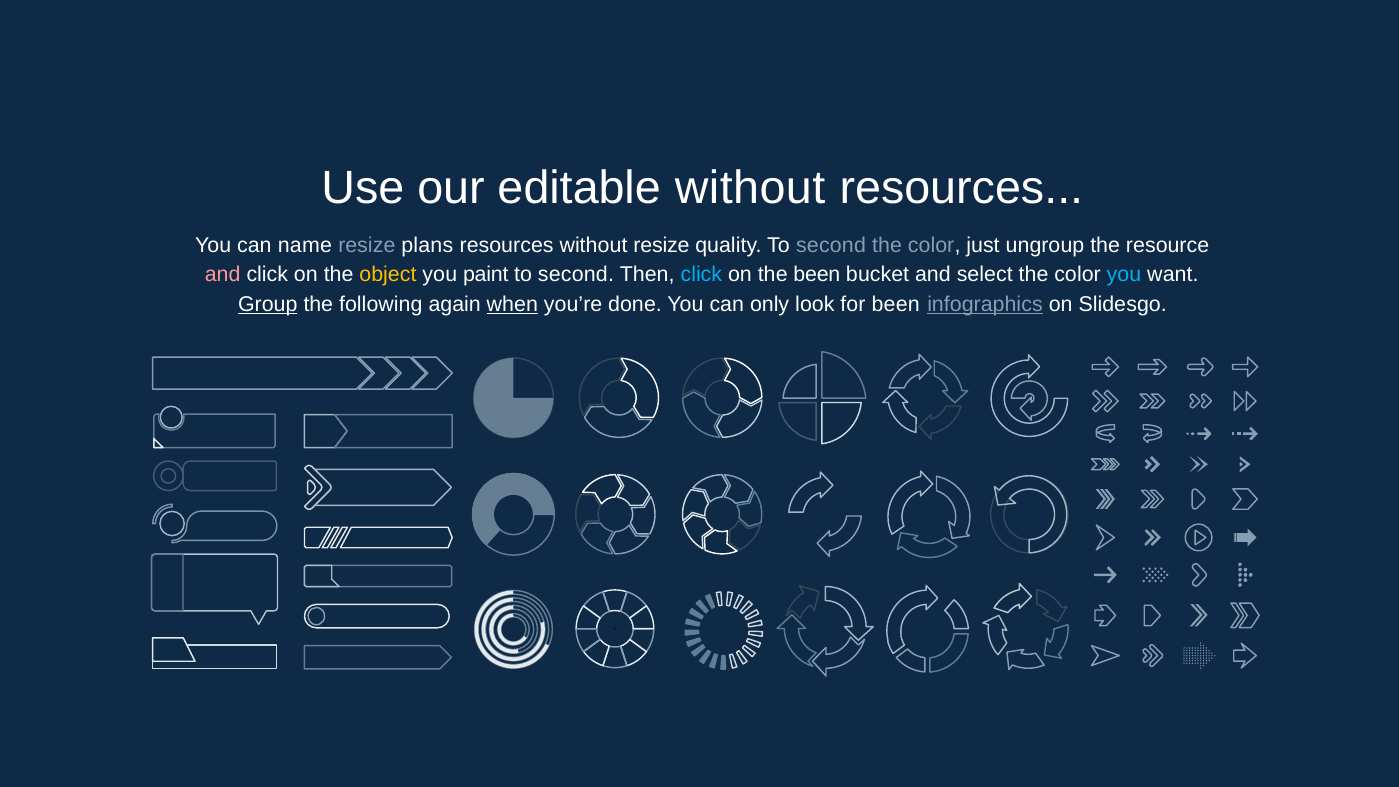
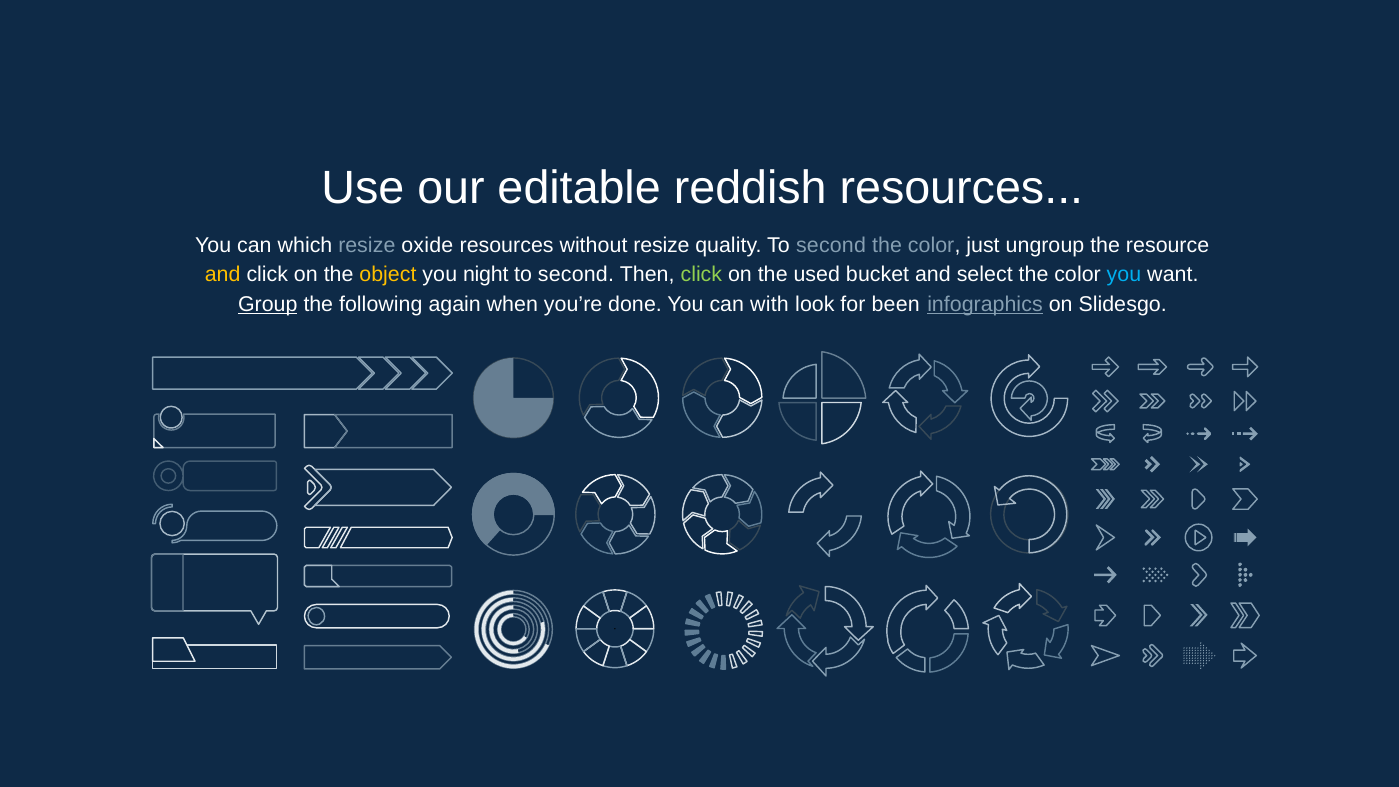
editable without: without -> reddish
name: name -> which
plans: plans -> oxide
and at (223, 275) colour: pink -> yellow
paint: paint -> night
click at (701, 275) colour: light blue -> light green
the been: been -> used
when underline: present -> none
only: only -> with
